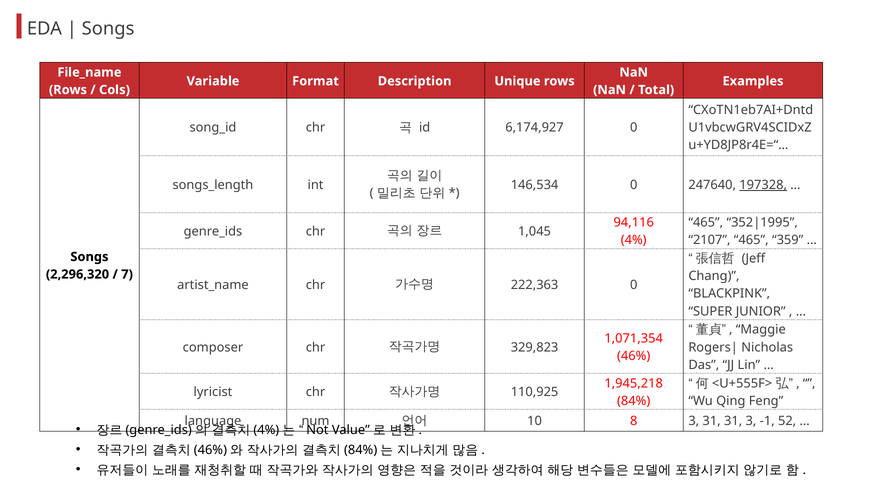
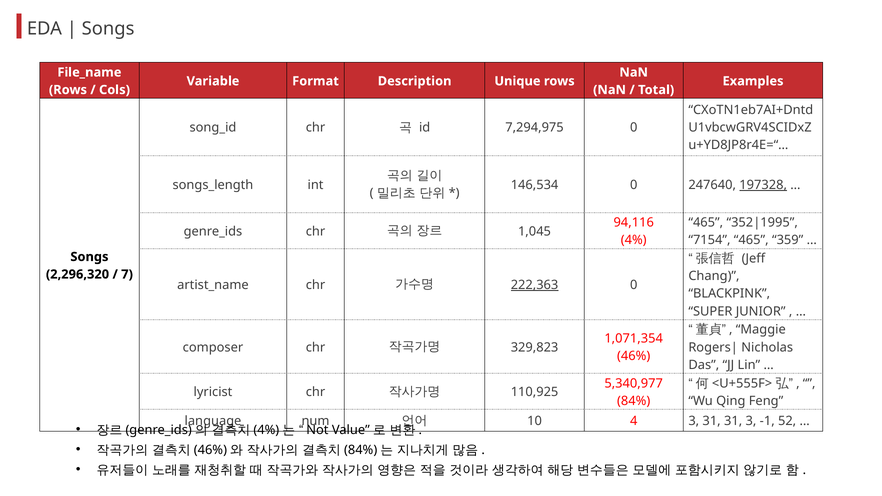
6,174,927: 6,174,927 -> 7,294,975
2107: 2107 -> 7154
222,363 underline: none -> present
1,945,218: 1,945,218 -> 5,340,977
8: 8 -> 4
